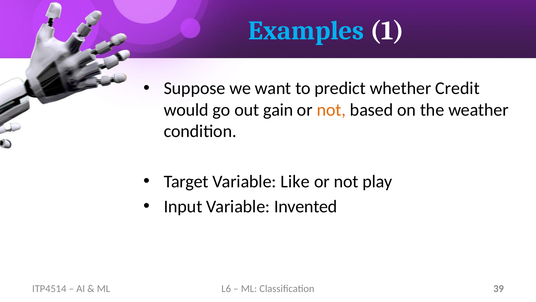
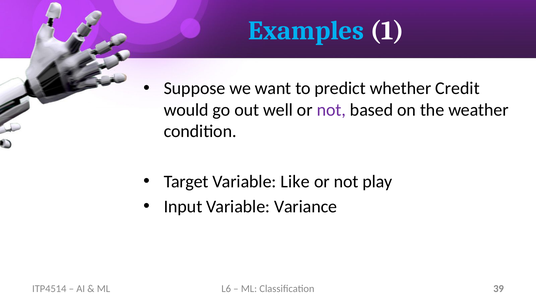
gain: gain -> well
not at (331, 110) colour: orange -> purple
Invented: Invented -> Variance
